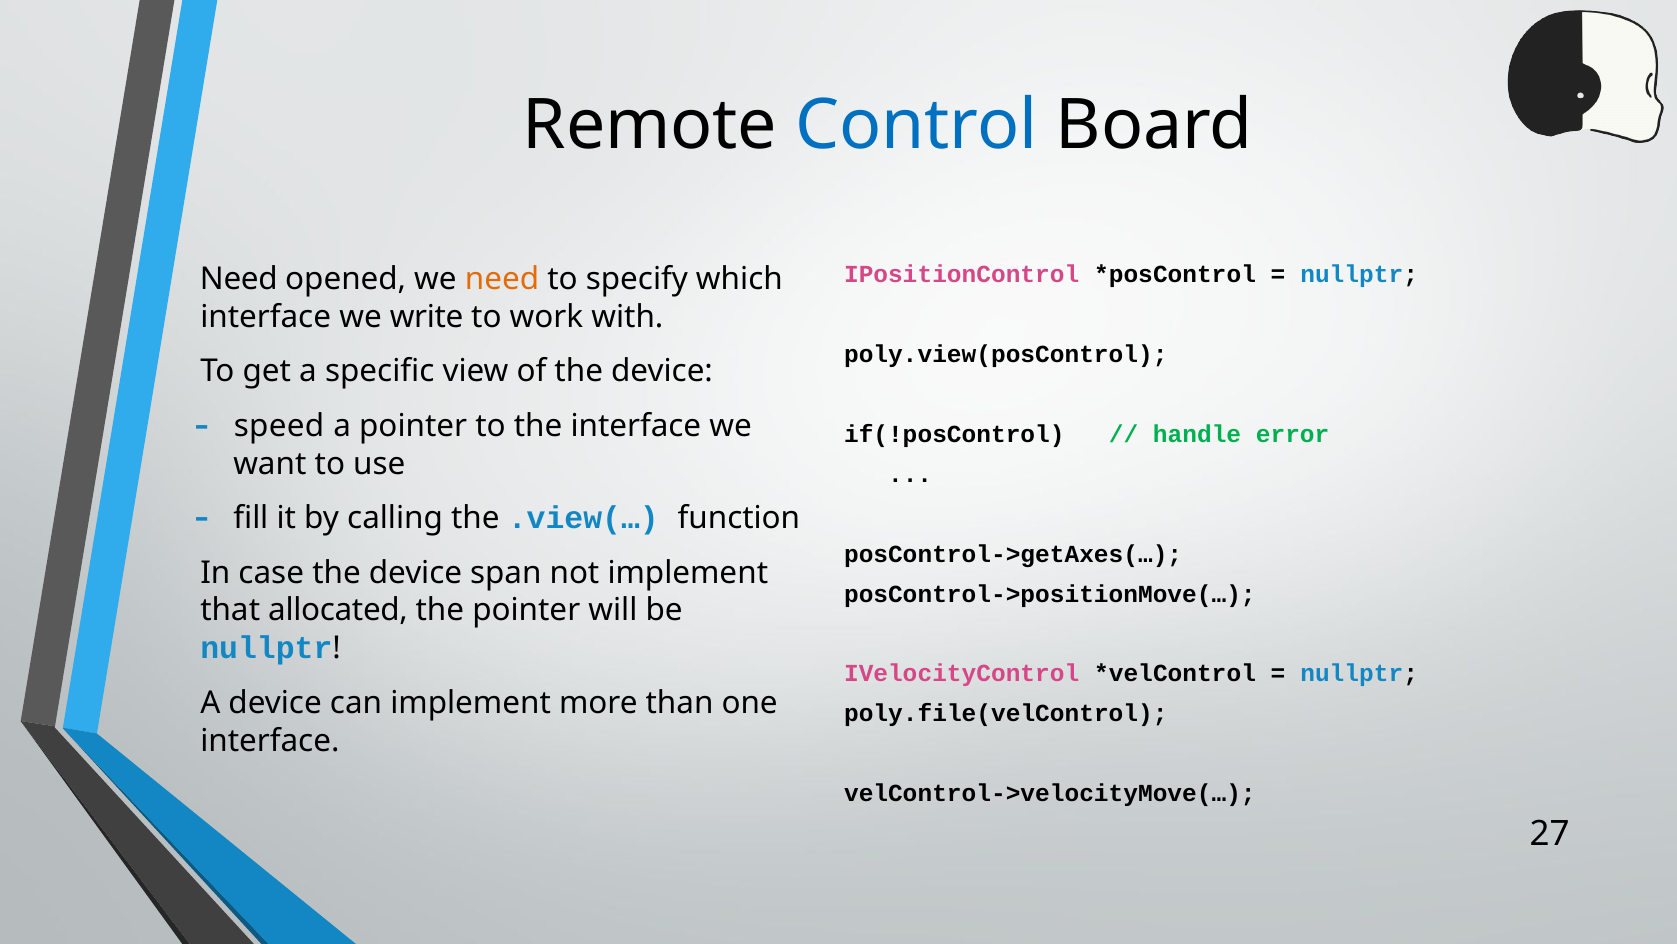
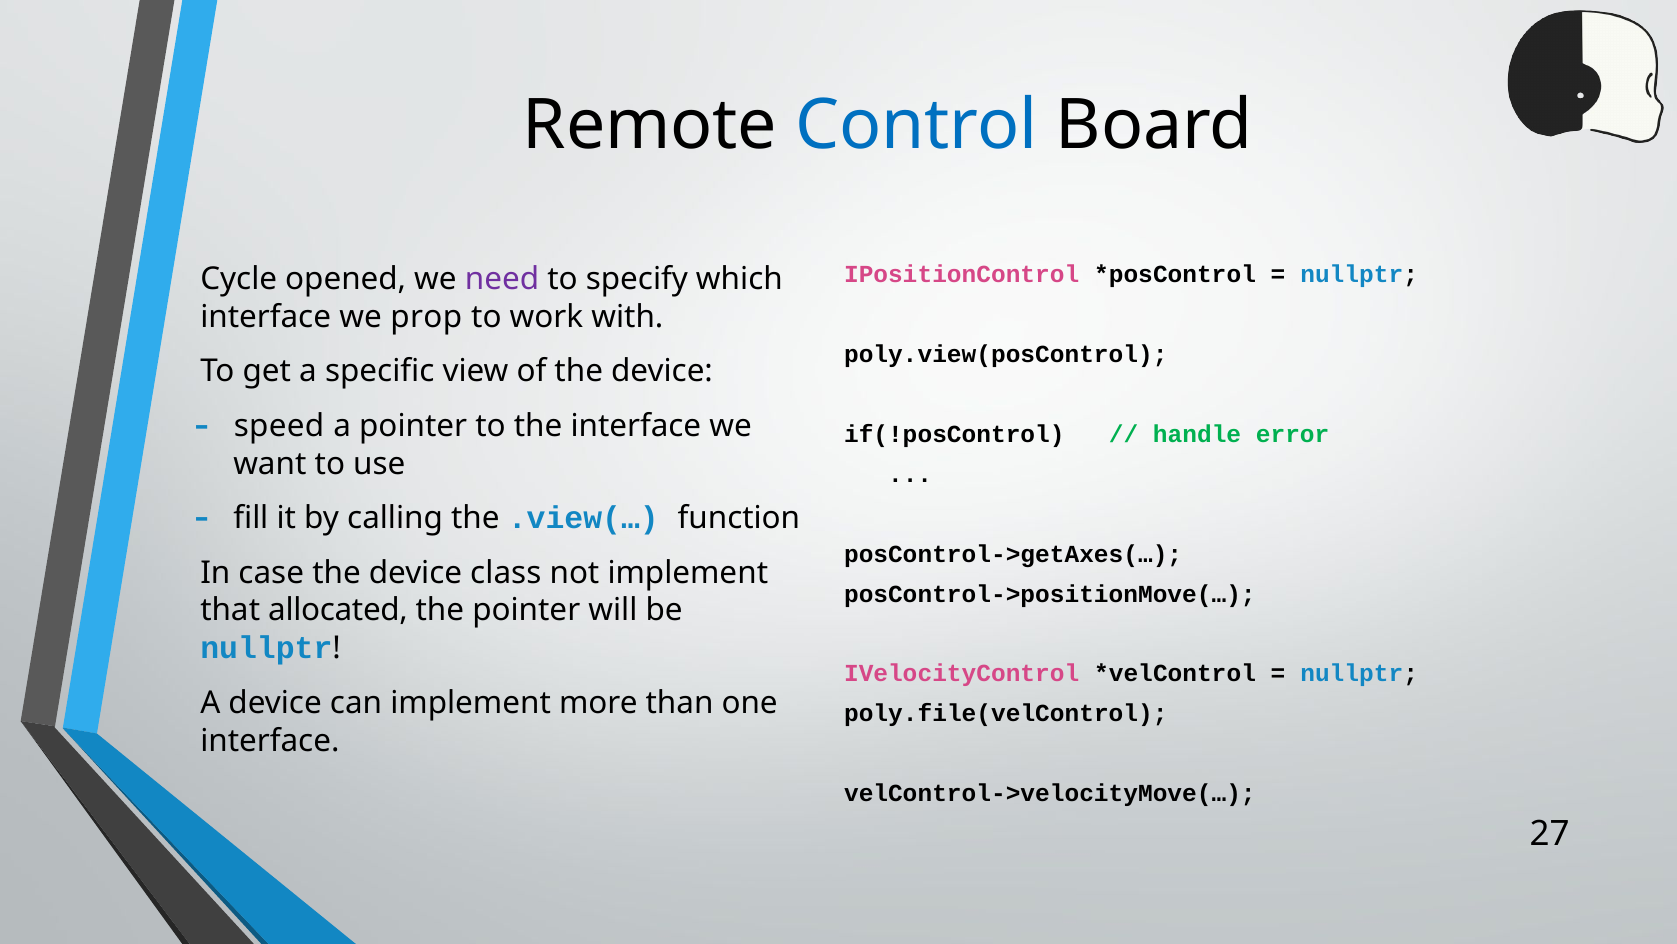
Need at (239, 279): Need -> Cycle
need at (502, 279) colour: orange -> purple
write: write -> prop
span: span -> class
